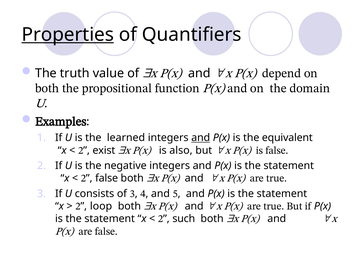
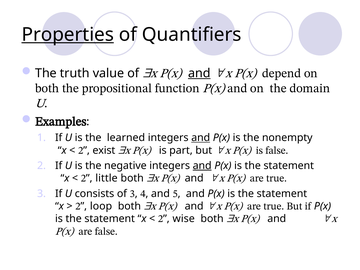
and at (199, 73) underline: none -> present
equivalent: equivalent -> nonempty
also: also -> part
and at (202, 166) underline: none -> present
false at (107, 178): false -> little
such: such -> wise
